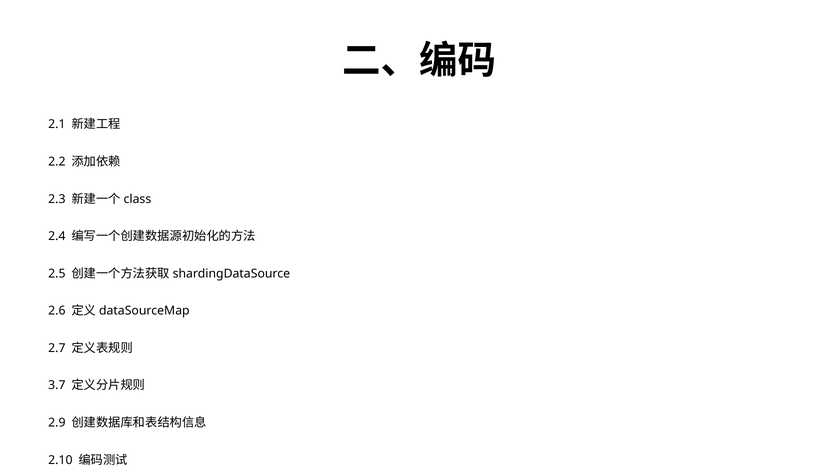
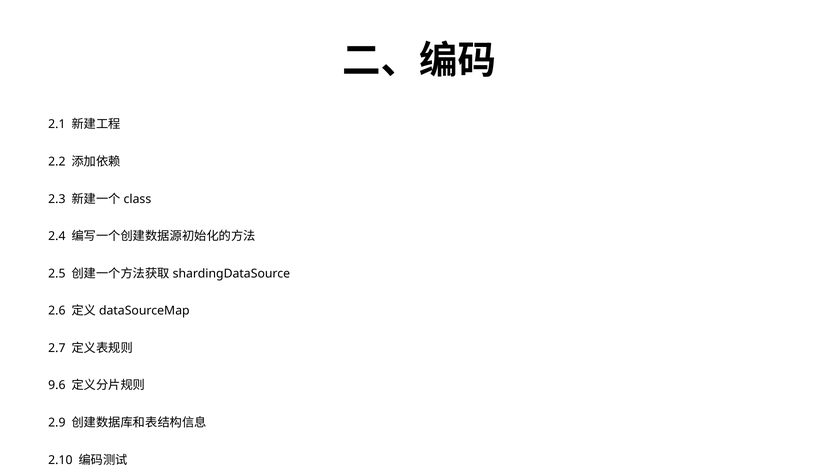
3.7: 3.7 -> 9.6
